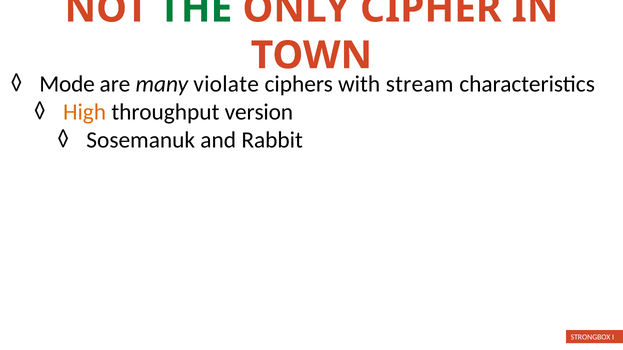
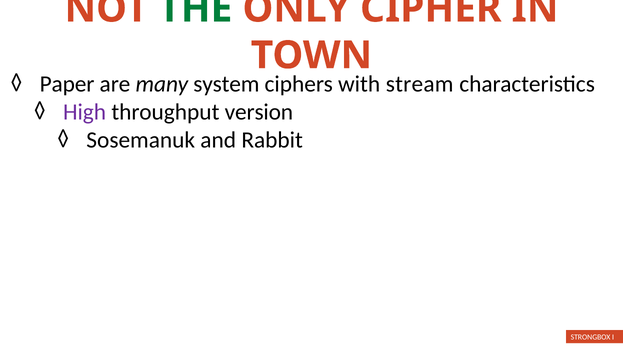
Mode: Mode -> Paper
violate: violate -> system
High colour: orange -> purple
